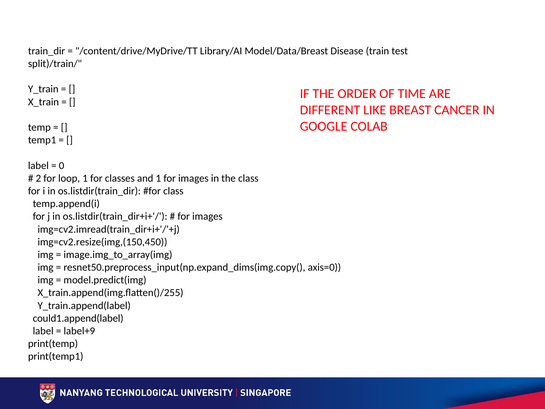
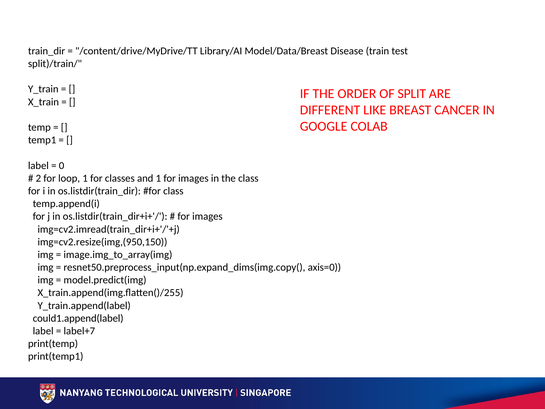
TIME: TIME -> SPLIT
img=cv2.resize(img,(150,450: img=cv2.resize(img,(150,450 -> img=cv2.resize(img,(950,150
label+9: label+9 -> label+7
